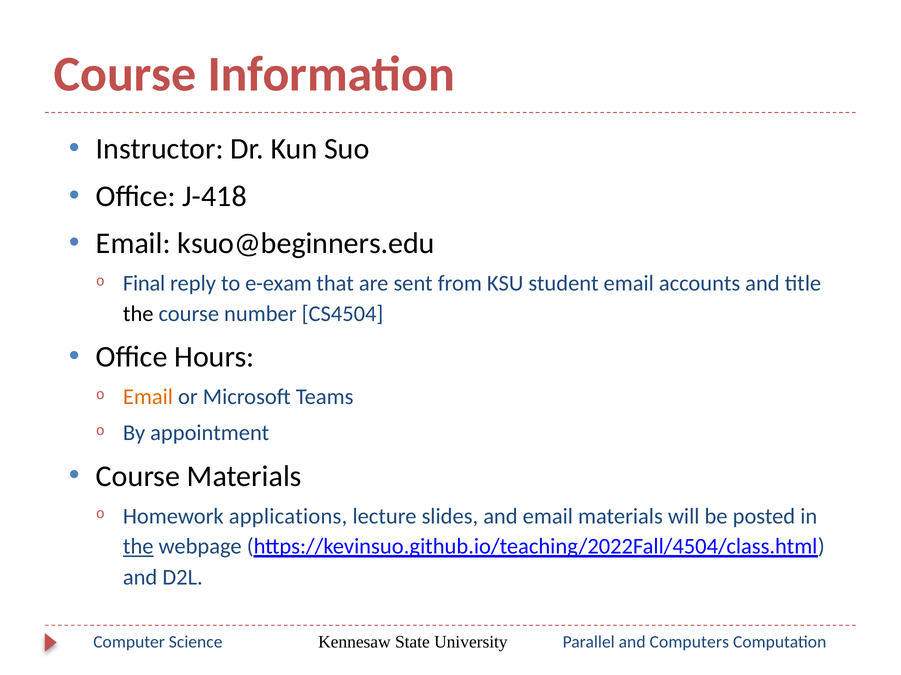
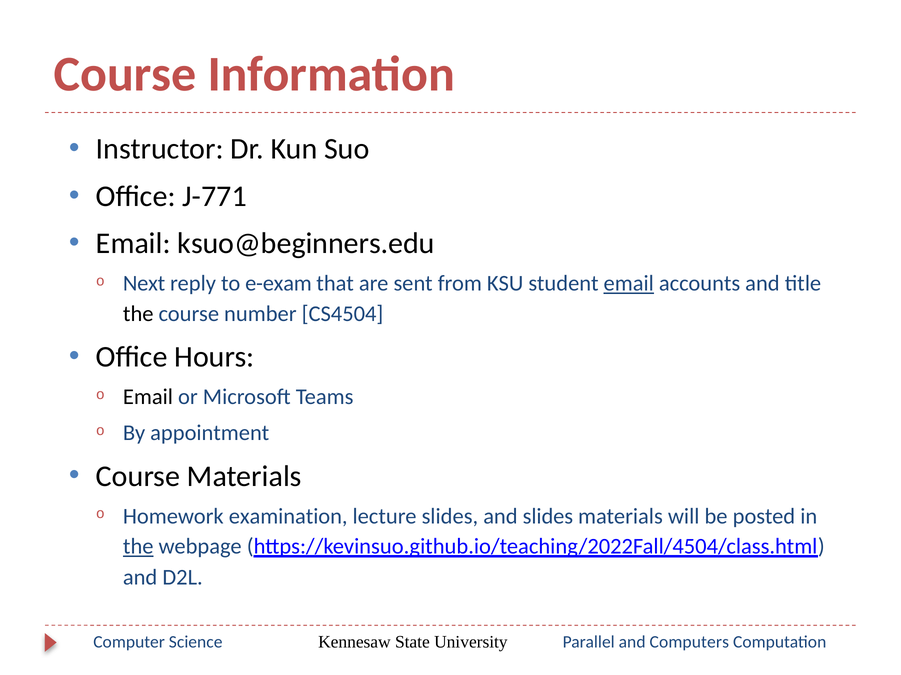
J-418: J-418 -> J-771
Final: Final -> Next
email at (629, 284) underline: none -> present
Email at (148, 397) colour: orange -> black
applications: applications -> examination
and email: email -> slides
